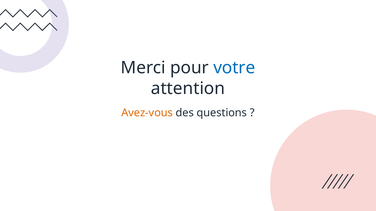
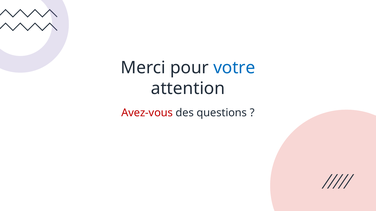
Avez-vous colour: orange -> red
